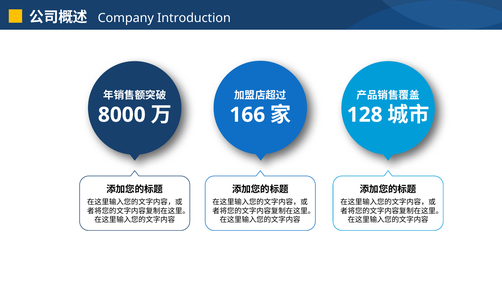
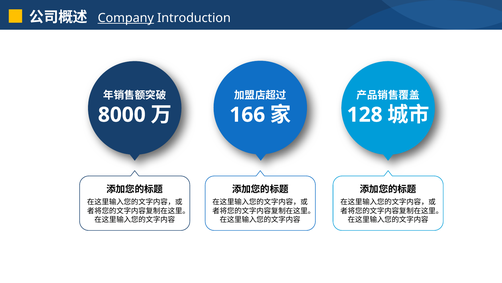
Company underline: none -> present
